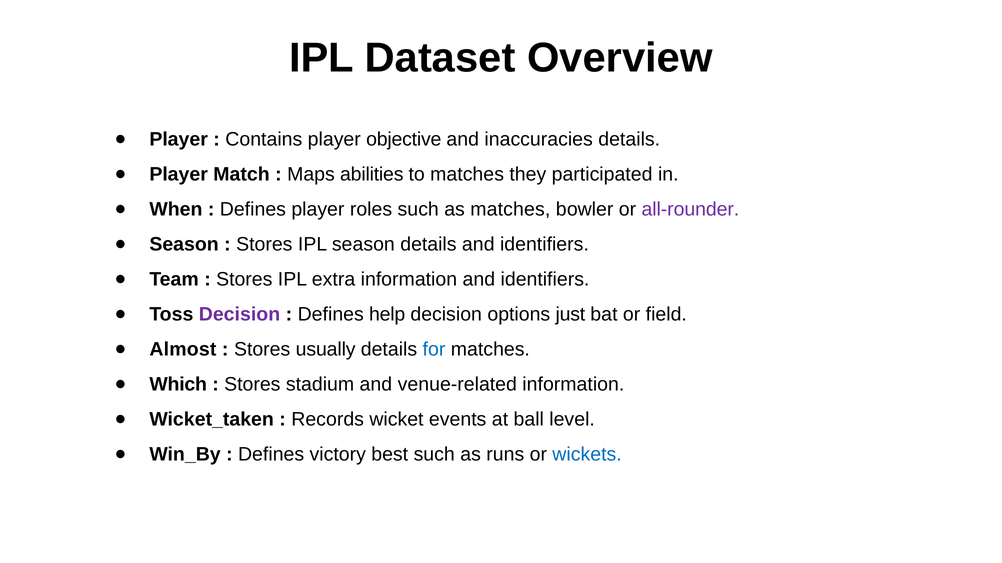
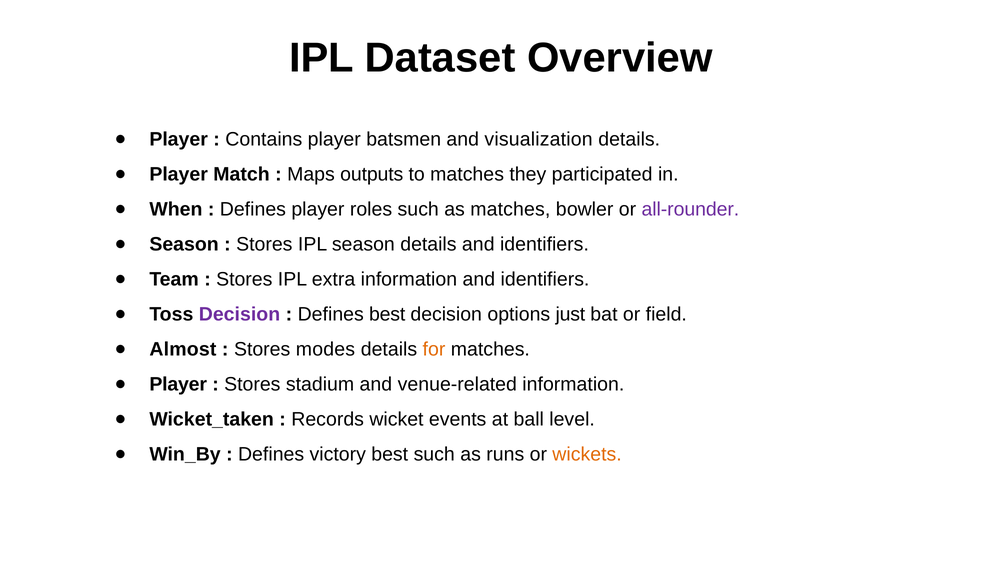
objective: objective -> batsmen
inaccuracies: inaccuracies -> visualization
abilities: abilities -> outputs
Defines help: help -> best
usually: usually -> modes
for colour: blue -> orange
Which at (178, 385): Which -> Player
wickets colour: blue -> orange
